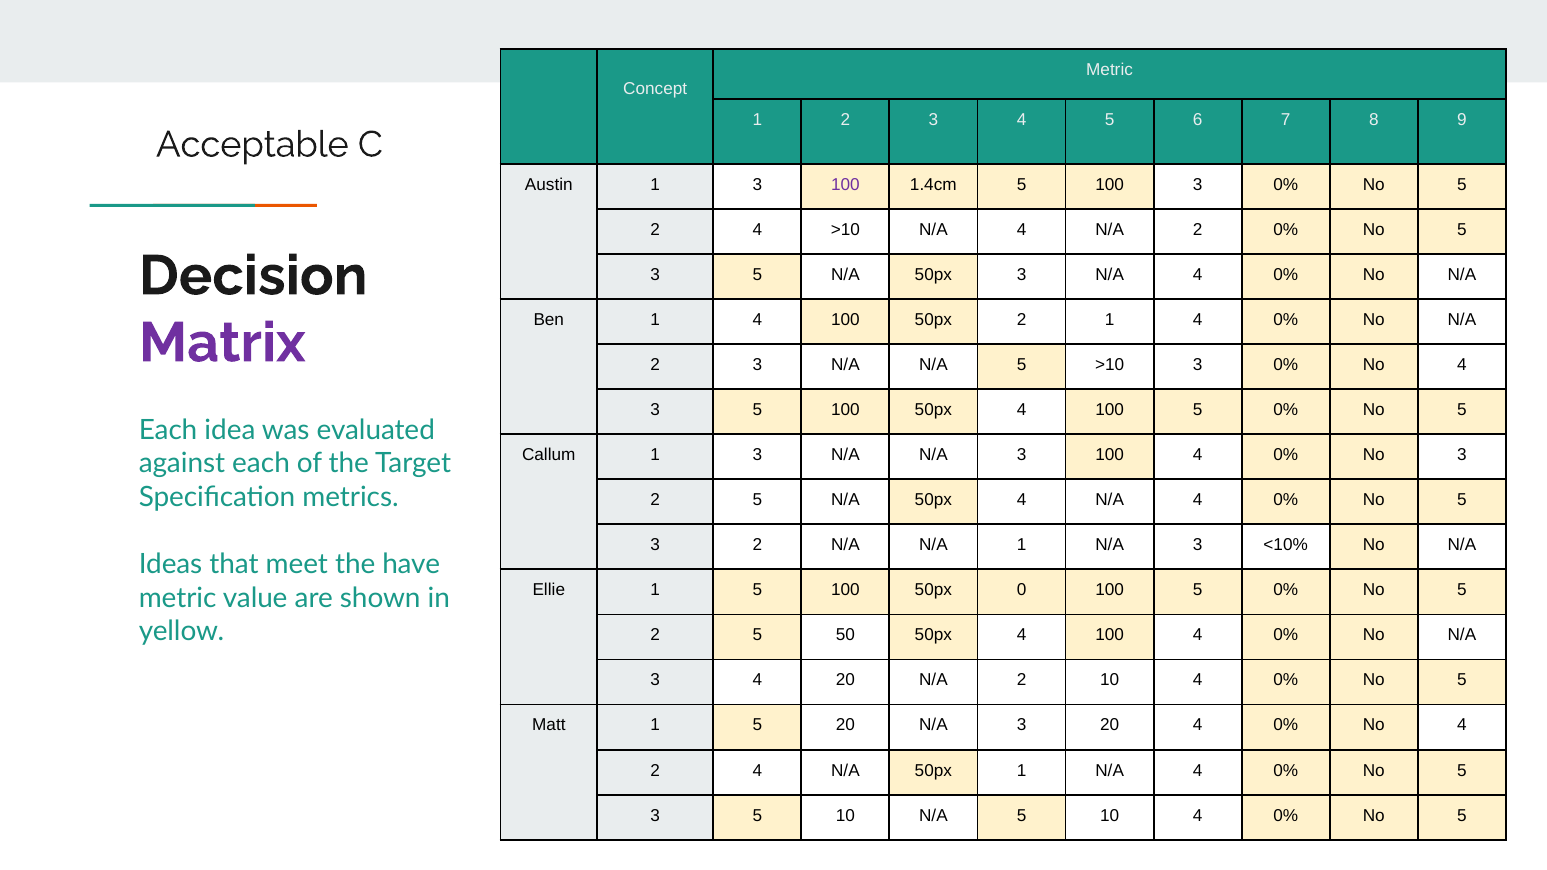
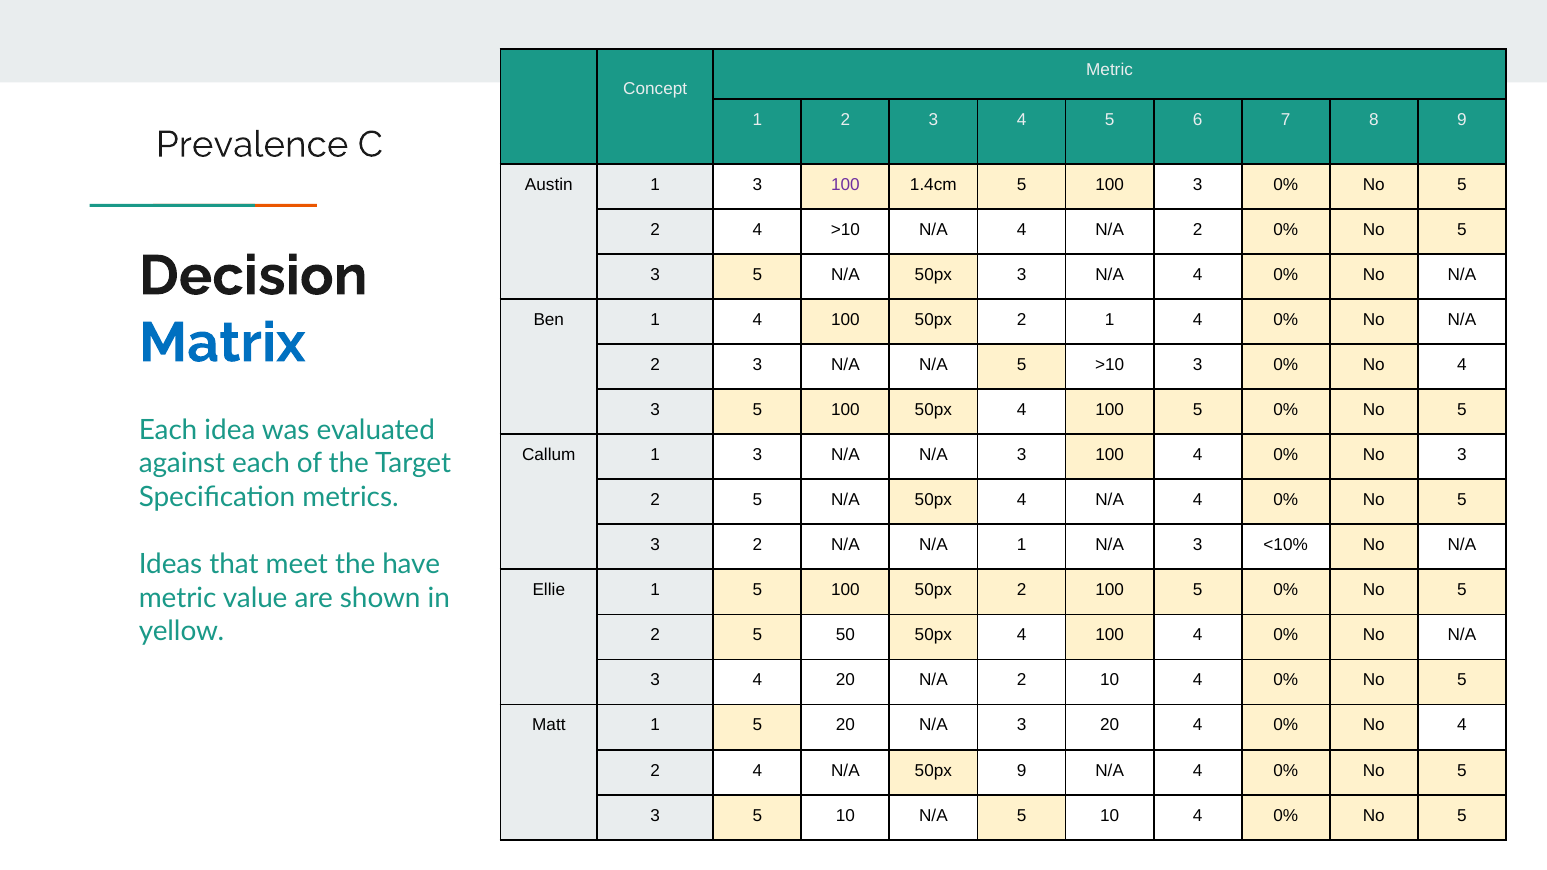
Acceptable: Acceptable -> Prevalence
Matrix colour: purple -> blue
5 100 50px 0: 0 -> 2
50px 1: 1 -> 9
